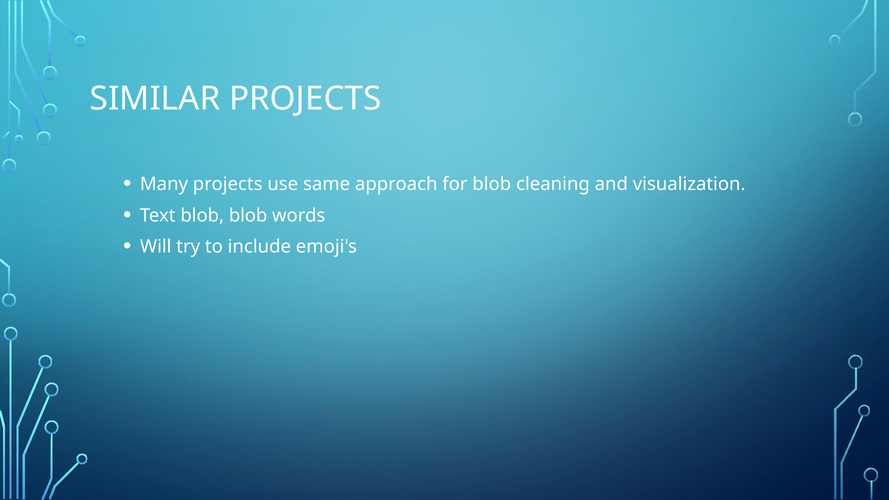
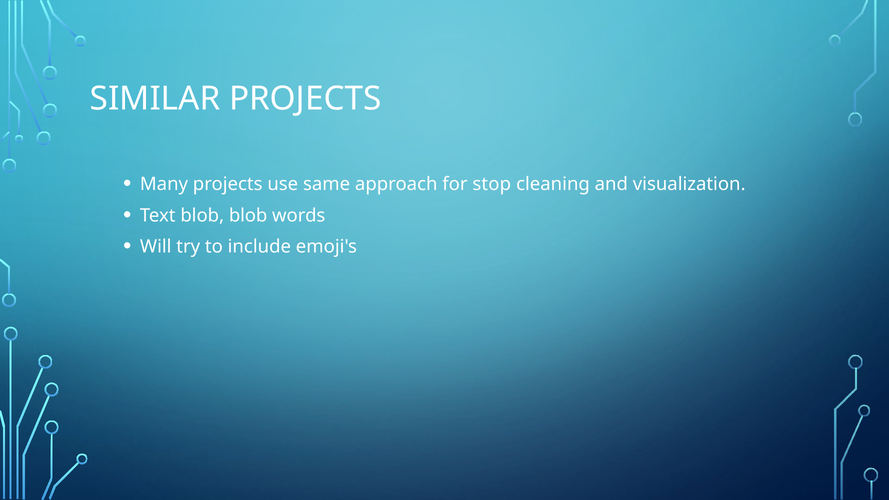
for blob: blob -> stop
